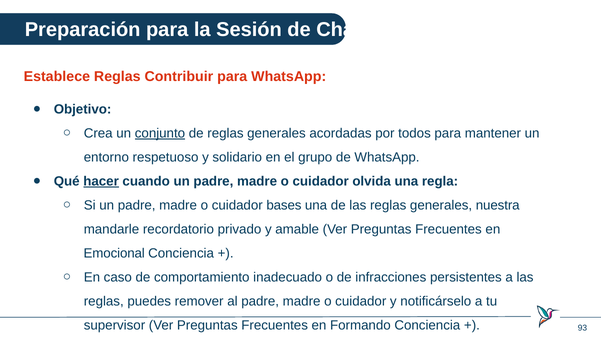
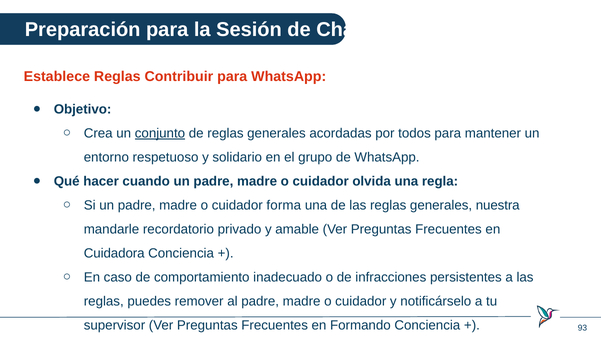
hacer underline: present -> none
bases: bases -> forma
Emocional: Emocional -> Cuidadora
